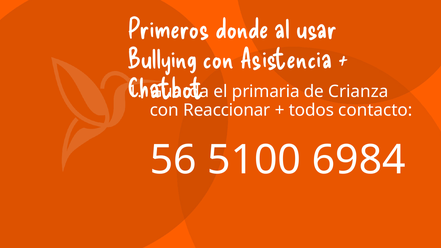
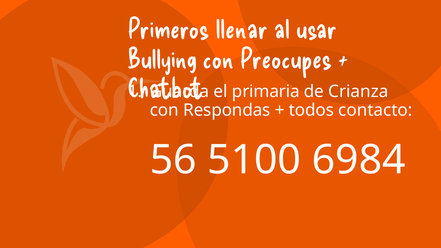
donde: donde -> llenar
Asistencia: Asistencia -> Preocupes
Reaccionar: Reaccionar -> Respondas
